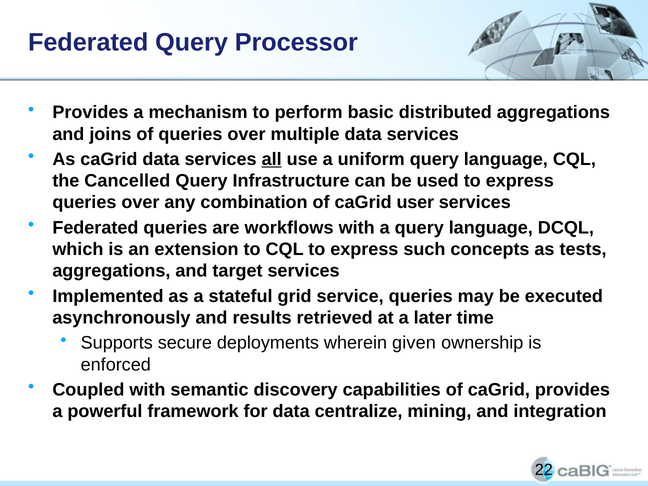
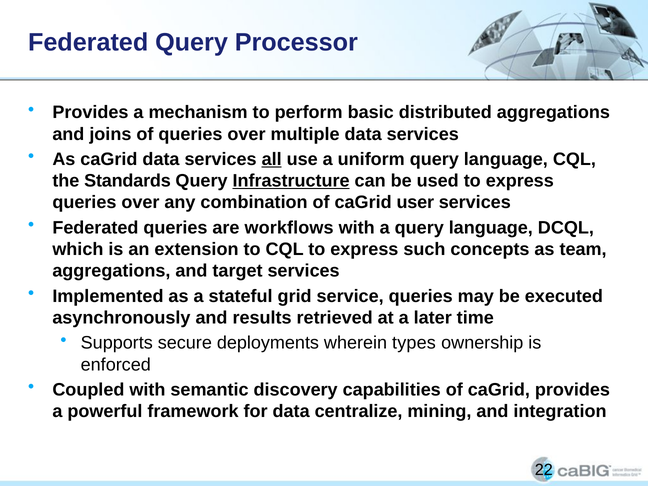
Cancelled: Cancelled -> Standards
Infrastructure underline: none -> present
tests: tests -> team
given: given -> types
